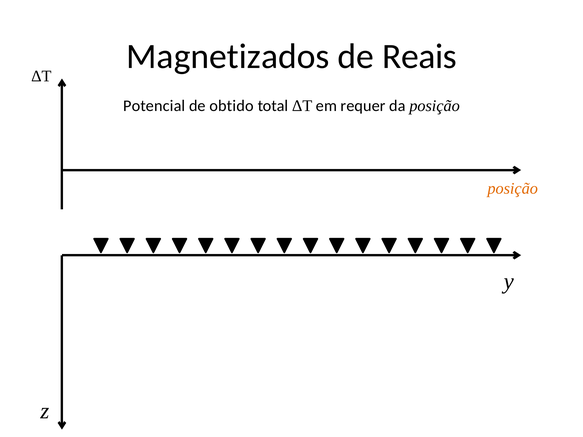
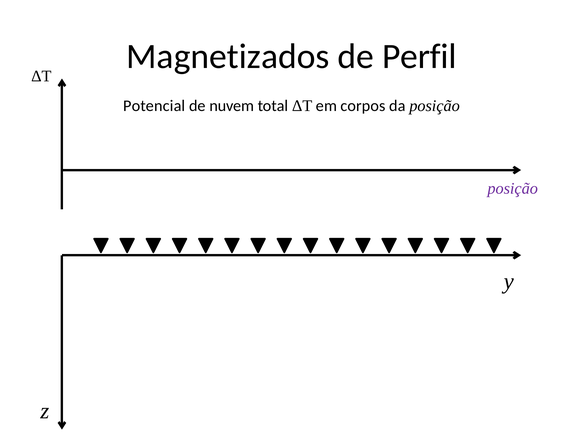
Reais: Reais -> Perfil
obtido: obtido -> nuvem
requer: requer -> corpos
posição at (513, 188) colour: orange -> purple
